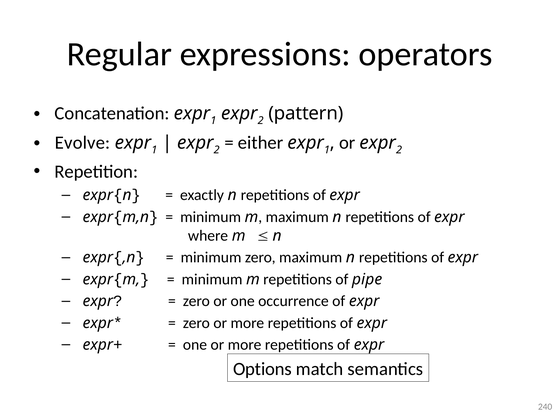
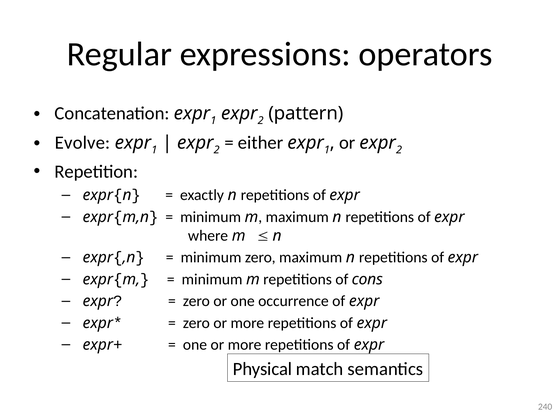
pipe: pipe -> cons
Options: Options -> Physical
